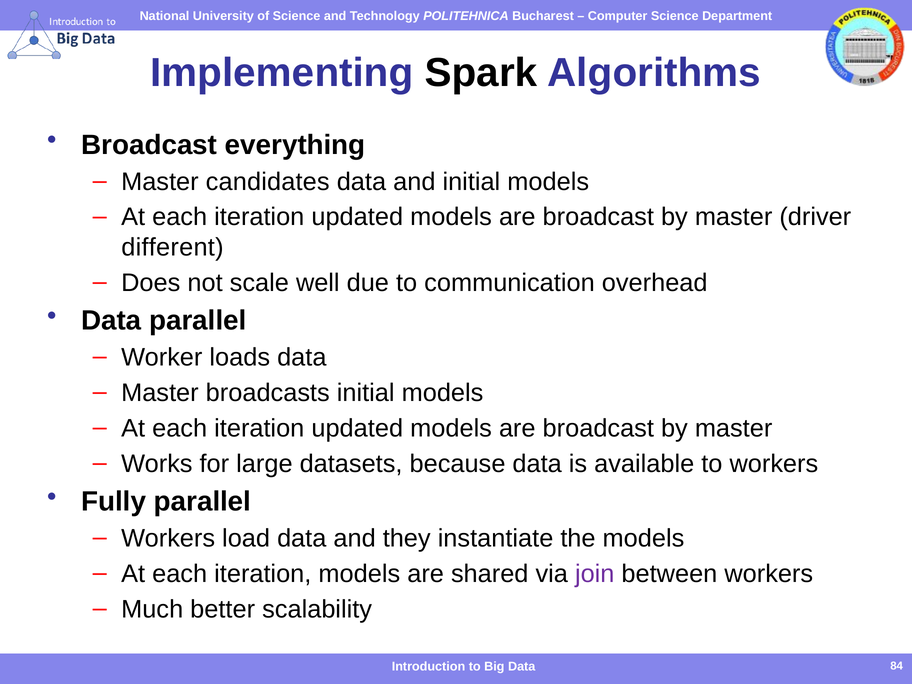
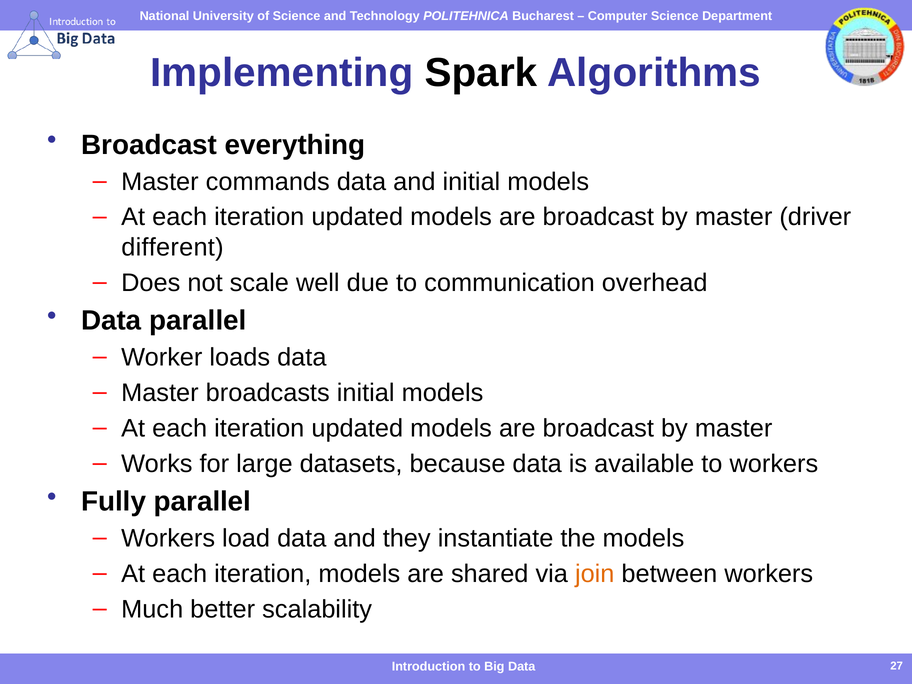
candidates: candidates -> commands
join colour: purple -> orange
84: 84 -> 27
